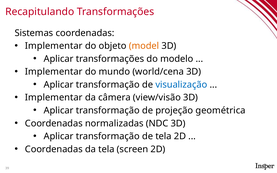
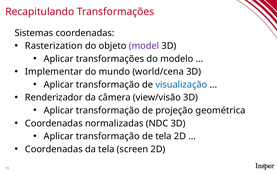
Implementar at (54, 46): Implementar -> Rasterization
model colour: orange -> purple
Implementar at (54, 98): Implementar -> Renderizador
